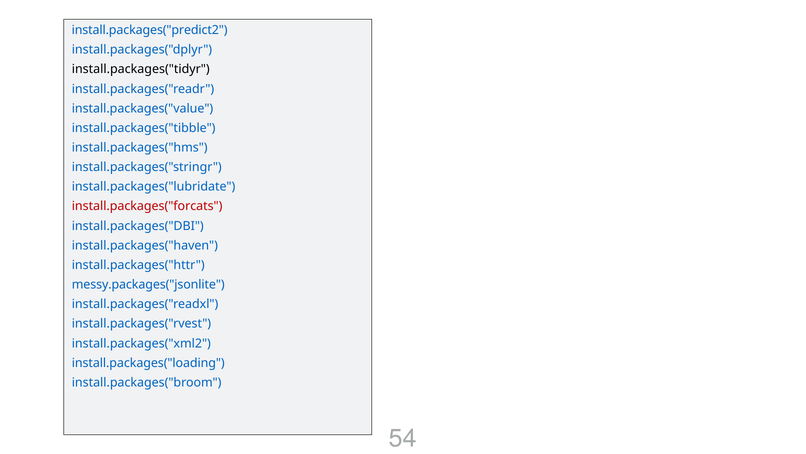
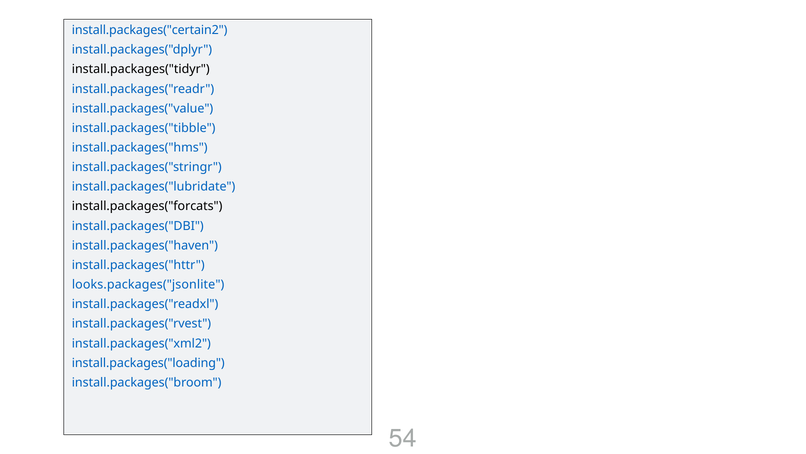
install.packages("predict2: install.packages("predict2 -> install.packages("certain2
install.packages("forcats colour: red -> black
messy.packages("jsonlite: messy.packages("jsonlite -> looks.packages("jsonlite
